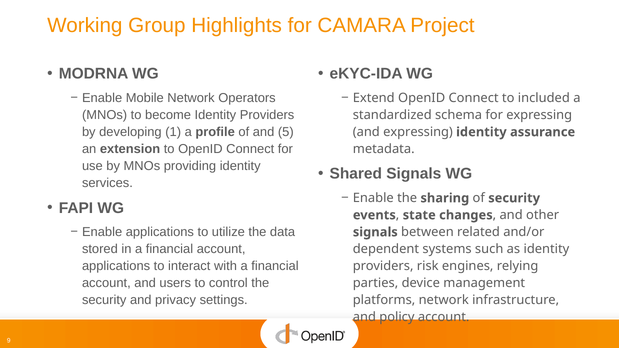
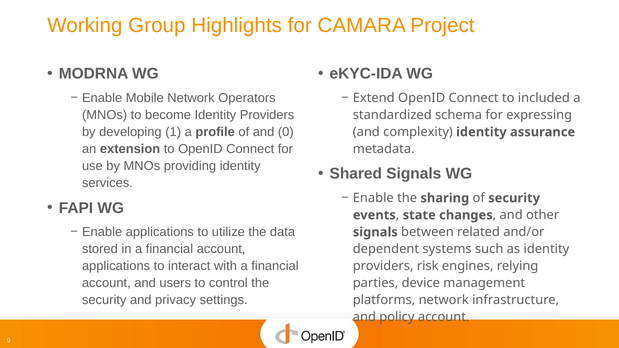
5: 5 -> 0
and expressing: expressing -> complexity
